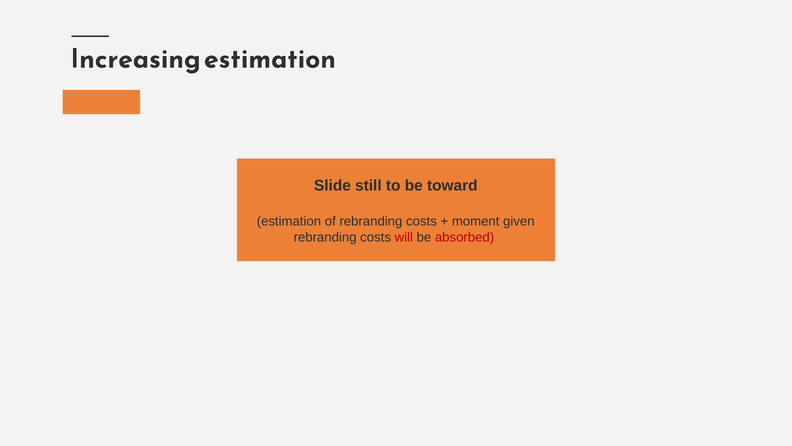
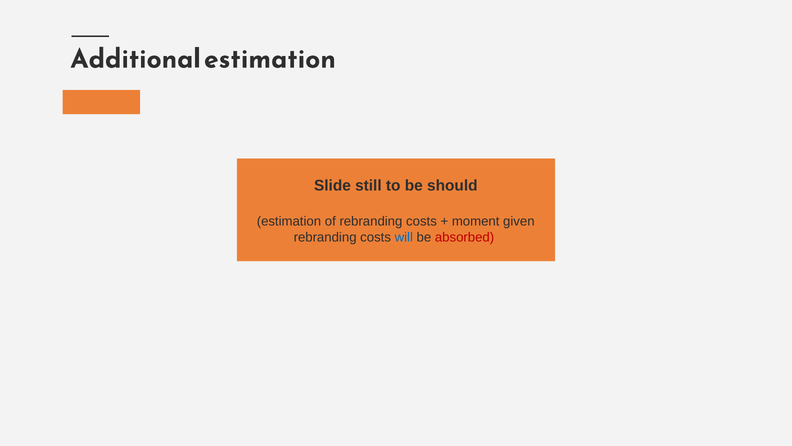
Increasing: Increasing -> Additional
toward: toward -> should
will colour: red -> blue
